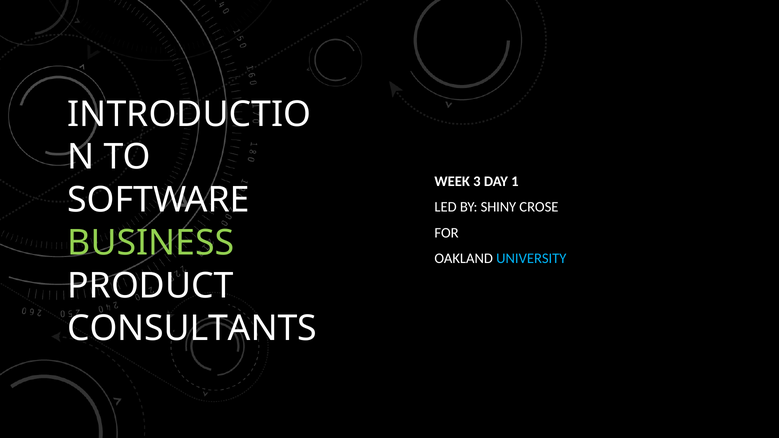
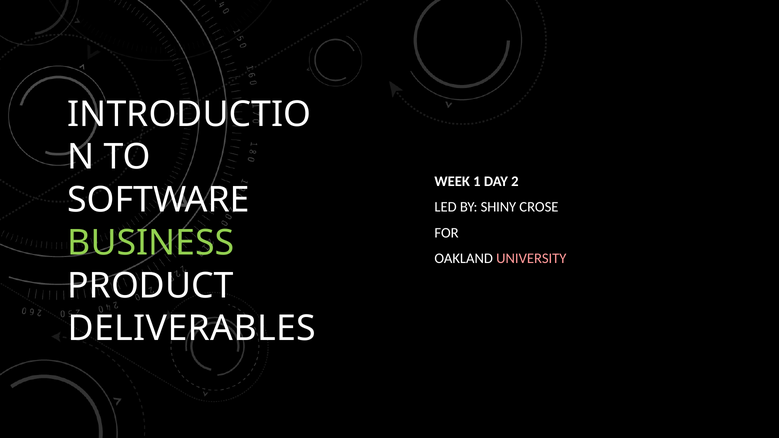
3: 3 -> 1
1: 1 -> 2
UNIVERSITY colour: light blue -> pink
CONSULTANTS: CONSULTANTS -> DELIVERABLES
